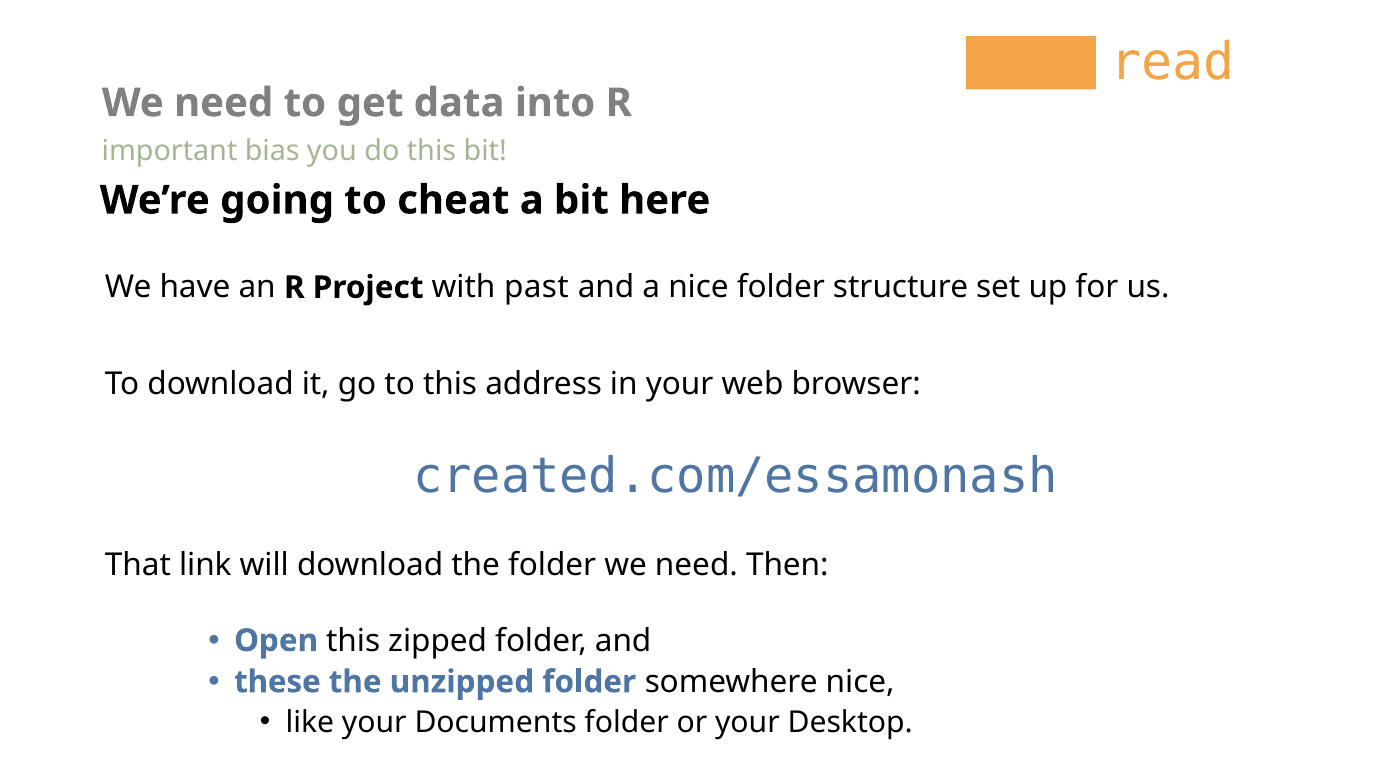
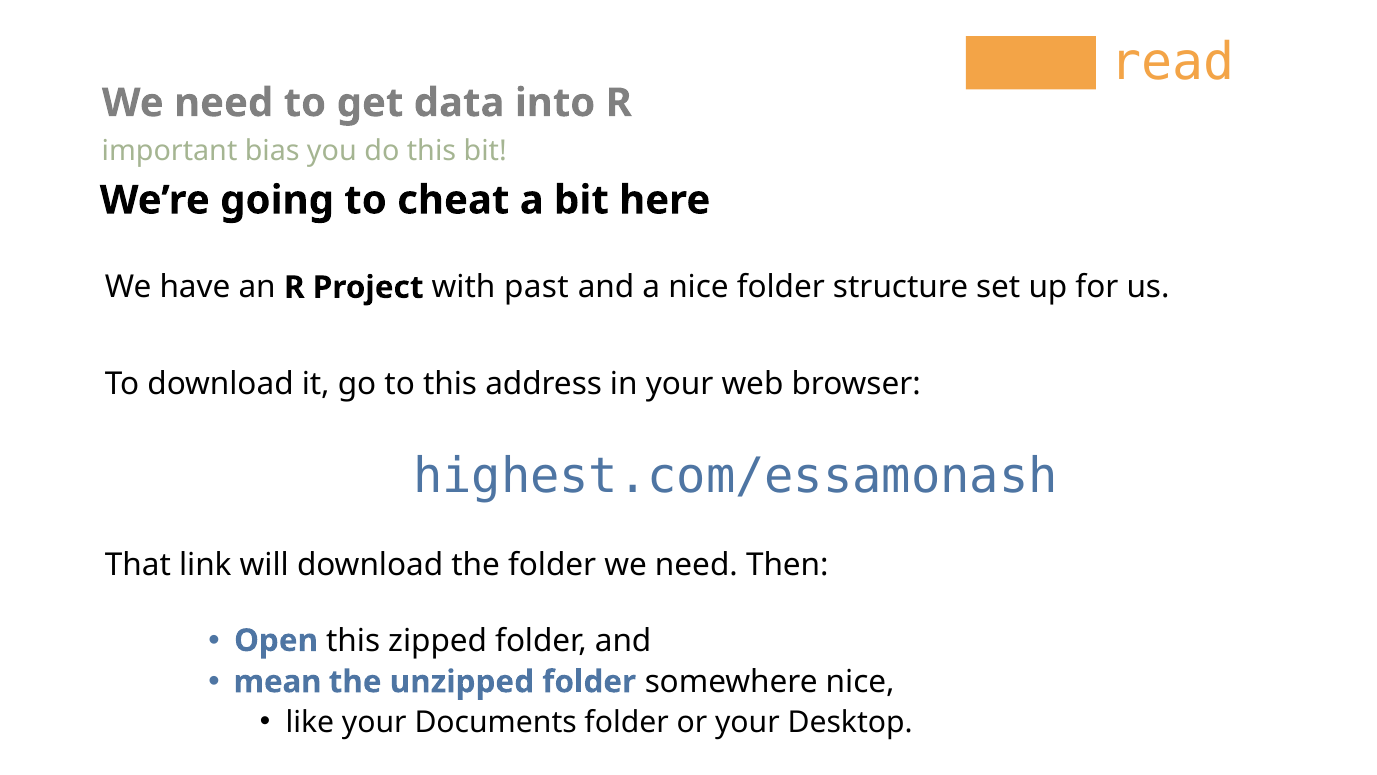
created.com/essamonash: created.com/essamonash -> highest.com/essamonash
these: these -> mean
